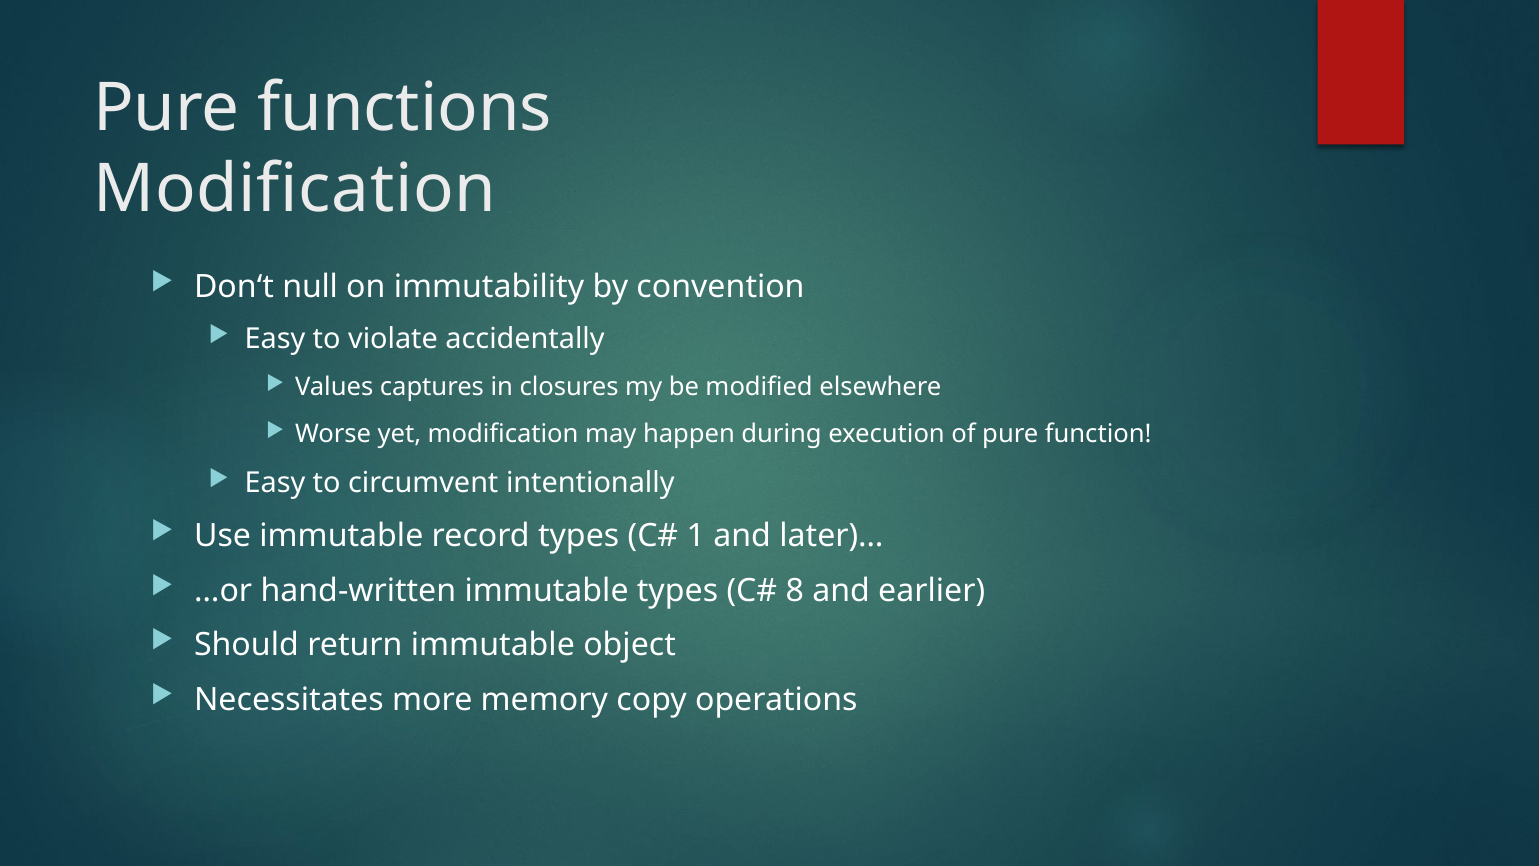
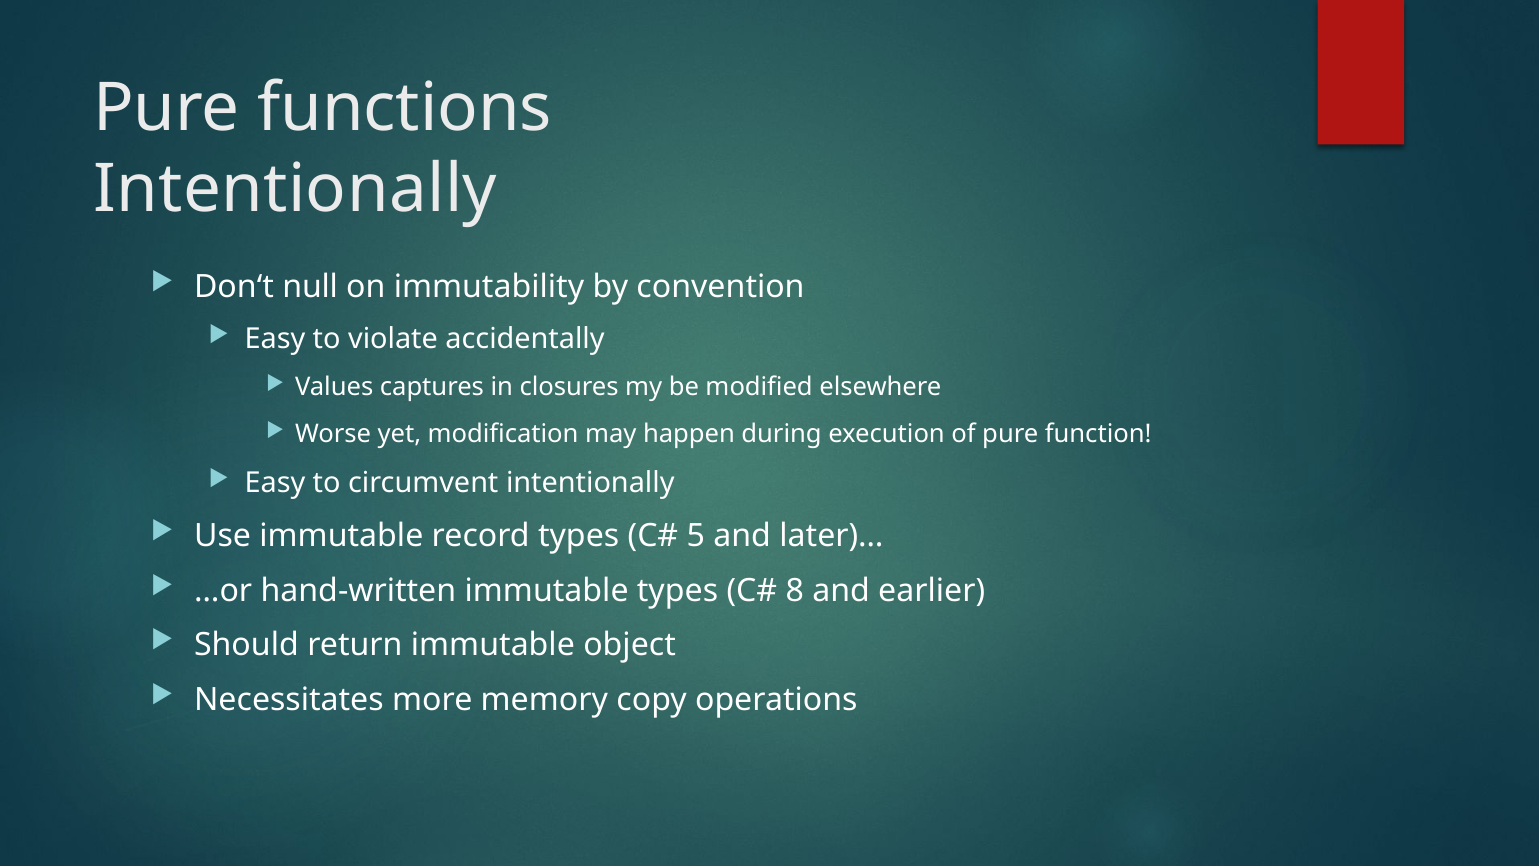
Modification at (295, 189): Modification -> Intentionally
1: 1 -> 5
